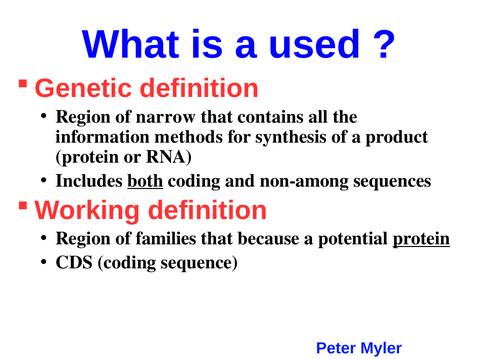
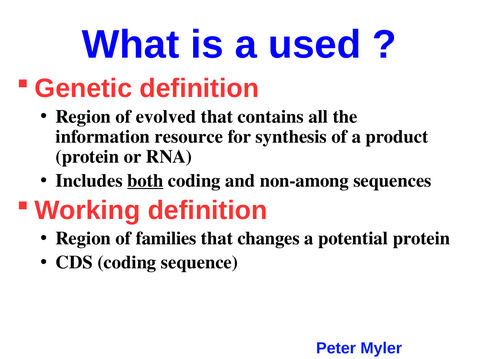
narrow: narrow -> evolved
methods: methods -> resource
because: because -> changes
protein at (421, 239) underline: present -> none
